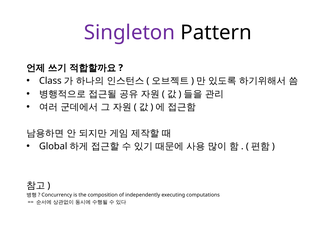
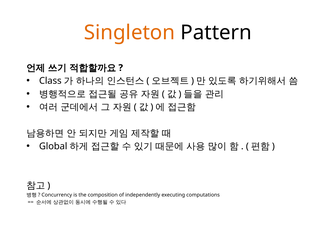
Singleton colour: purple -> orange
